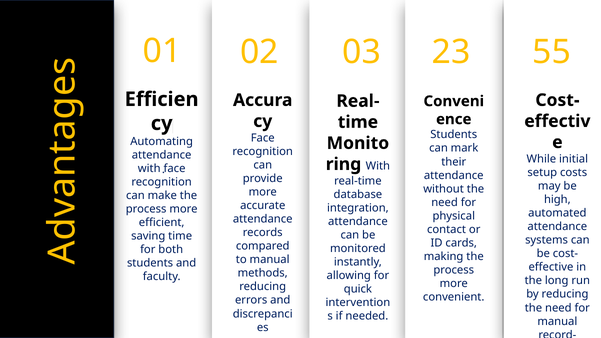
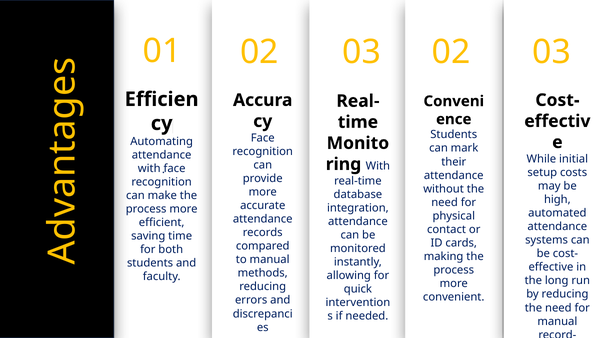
01 23: 23 -> 02
03 55: 55 -> 03
